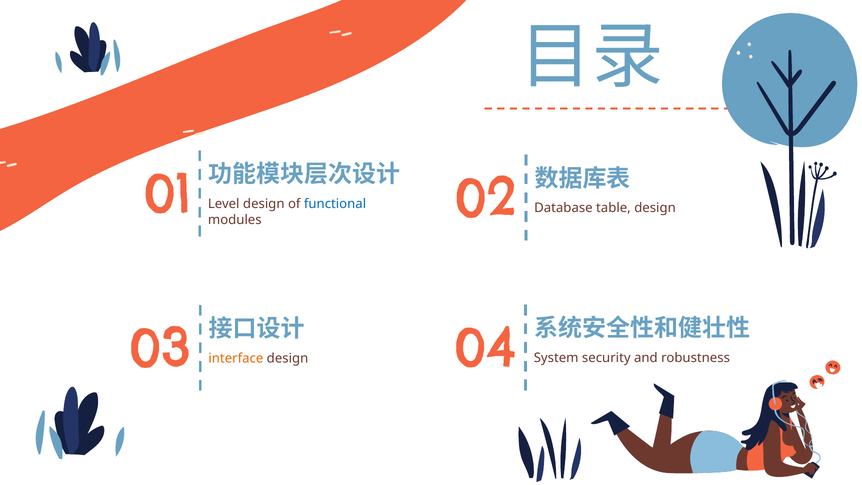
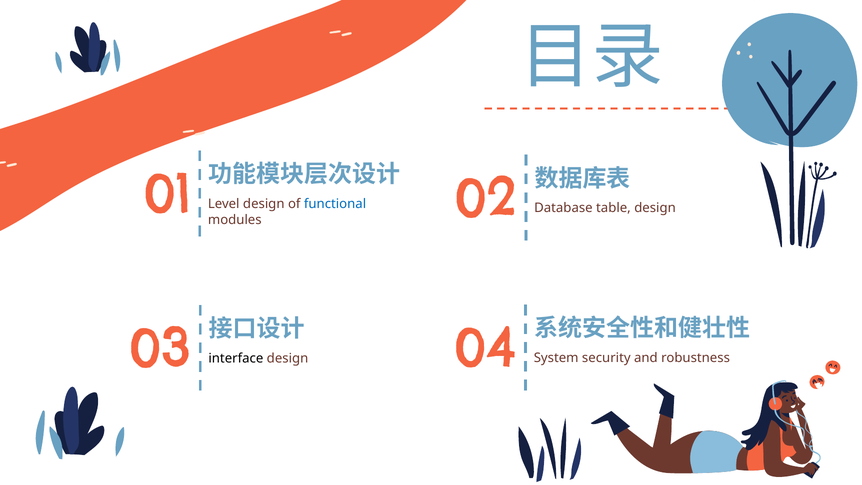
interface colour: orange -> black
